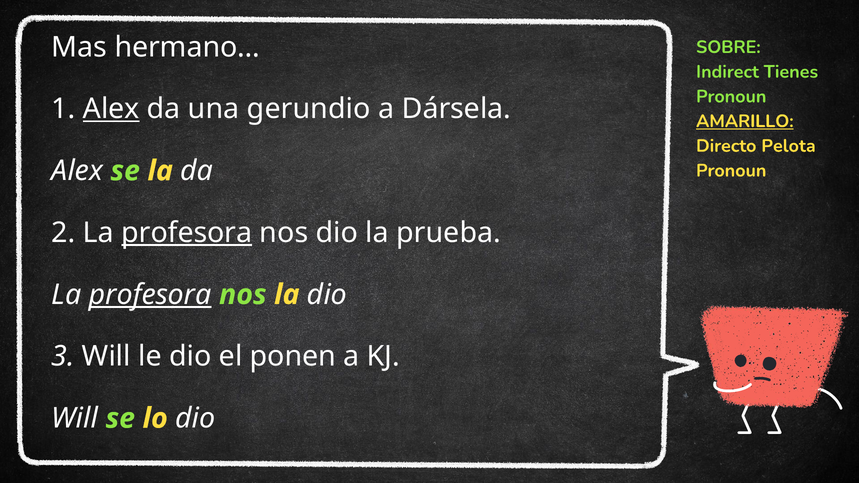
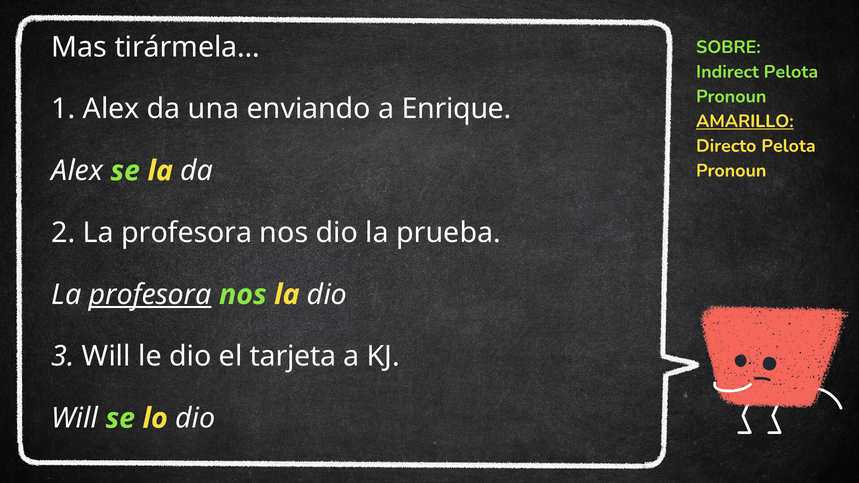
hermano…: hermano… -> tirármela…
Indirect Tienes: Tienes -> Pelota
Alex at (111, 109) underline: present -> none
gerundio: gerundio -> enviando
Dársela: Dársela -> Enrique
profesora at (187, 233) underline: present -> none
ponen: ponen -> tarjeta
